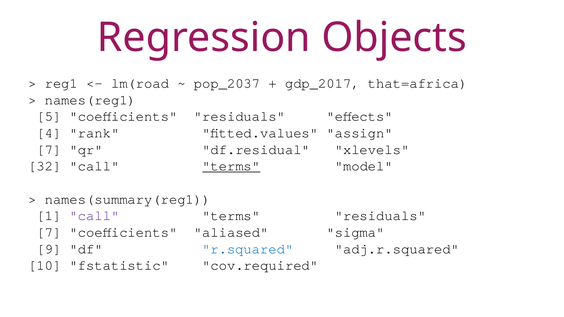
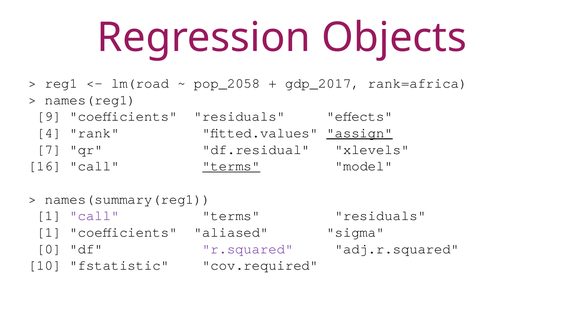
pop_2037: pop_2037 -> pop_2058
that=africa: that=africa -> rank=africa
5: 5 -> 9
assign underline: none -> present
32: 32 -> 16
7 at (49, 232): 7 -> 1
9: 9 -> 0
r.squared colour: blue -> purple
